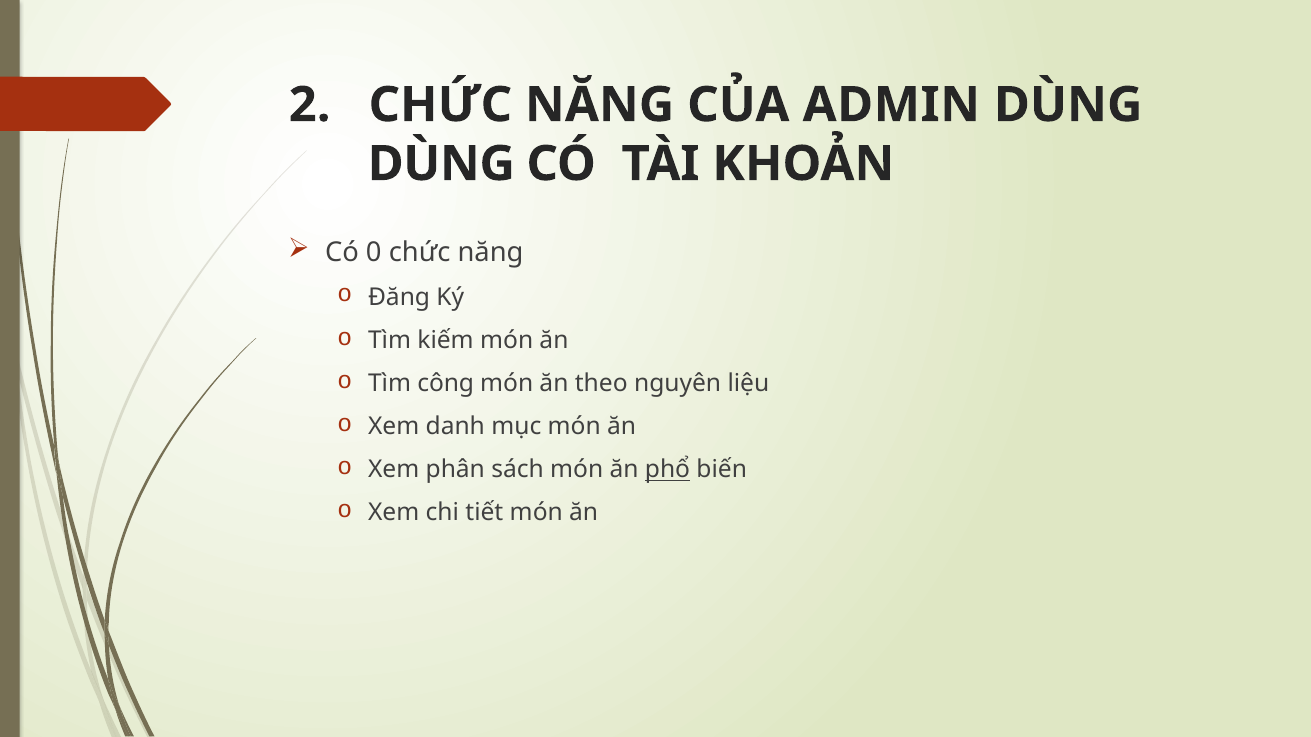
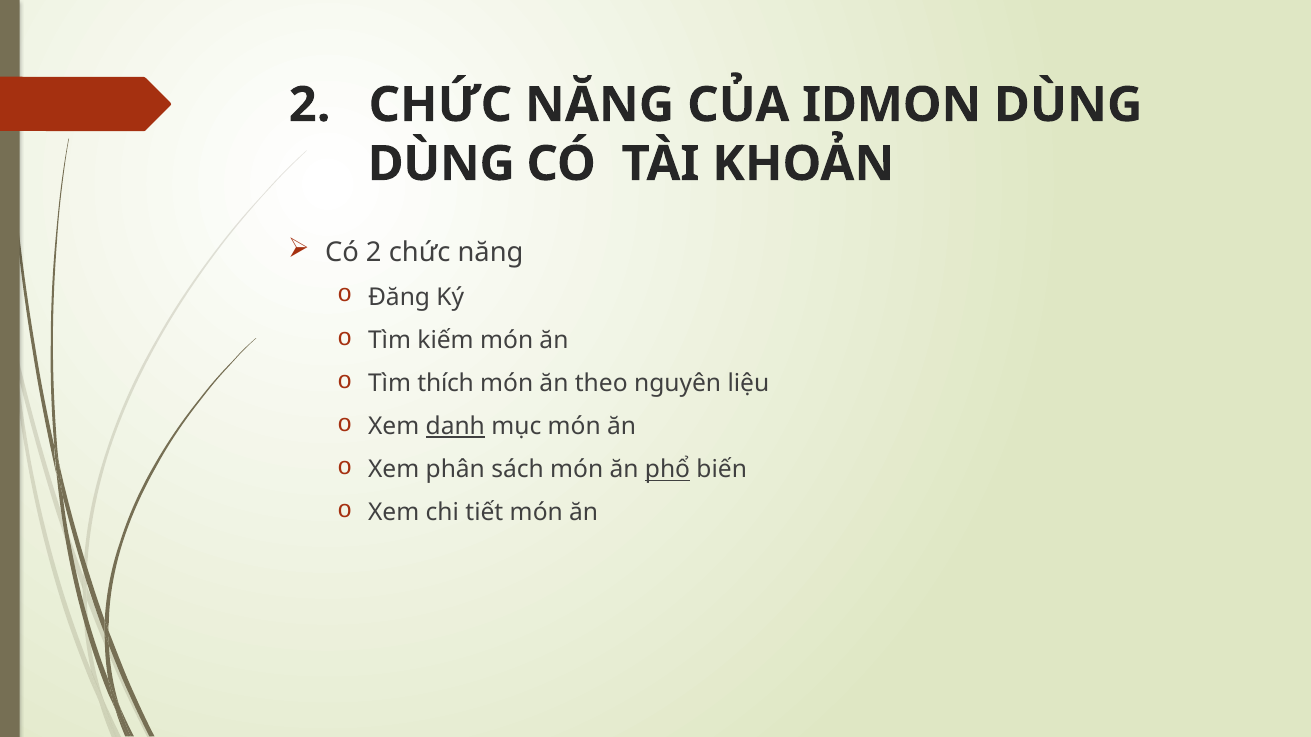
ADMIN: ADMIN -> IDMON
Có 0: 0 -> 2
công: công -> thích
danh underline: none -> present
